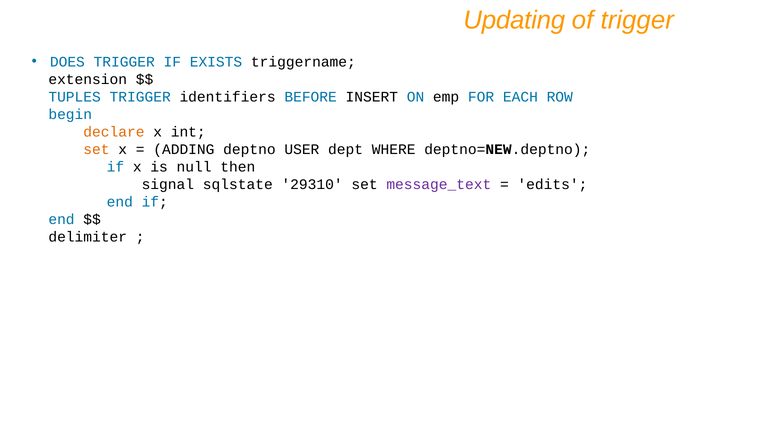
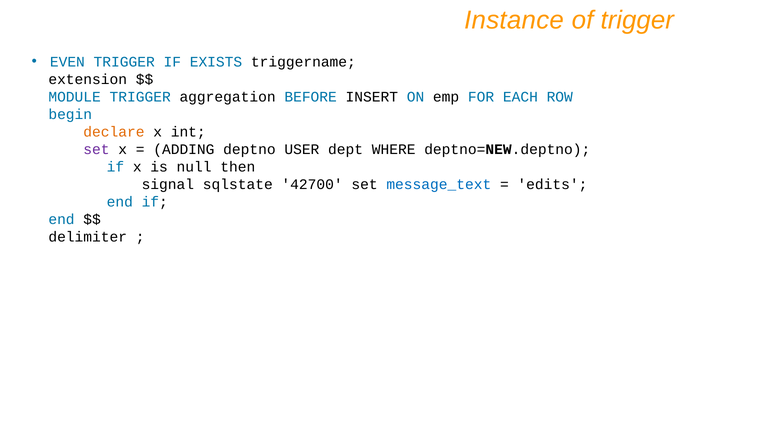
Updating: Updating -> Instance
DOES: DOES -> EVEN
TUPLES: TUPLES -> MODULE
identifiers: identifiers -> aggregation
set at (96, 149) colour: orange -> purple
29310: 29310 -> 42700
message_text colour: purple -> blue
